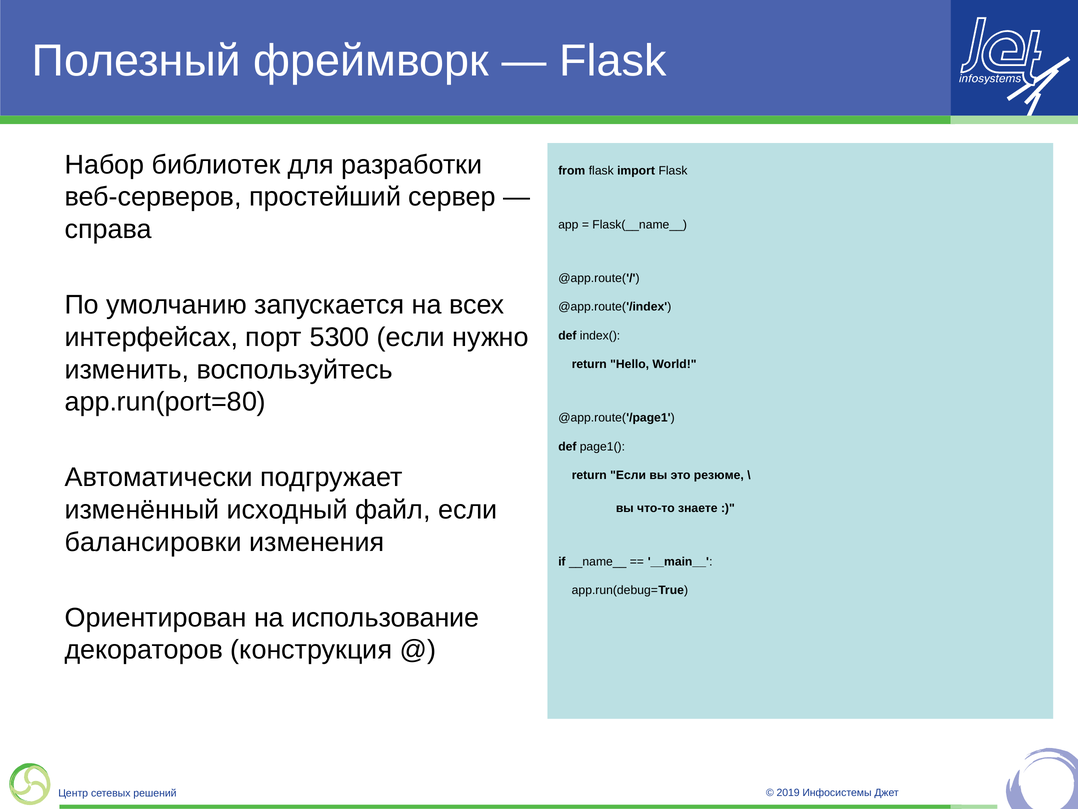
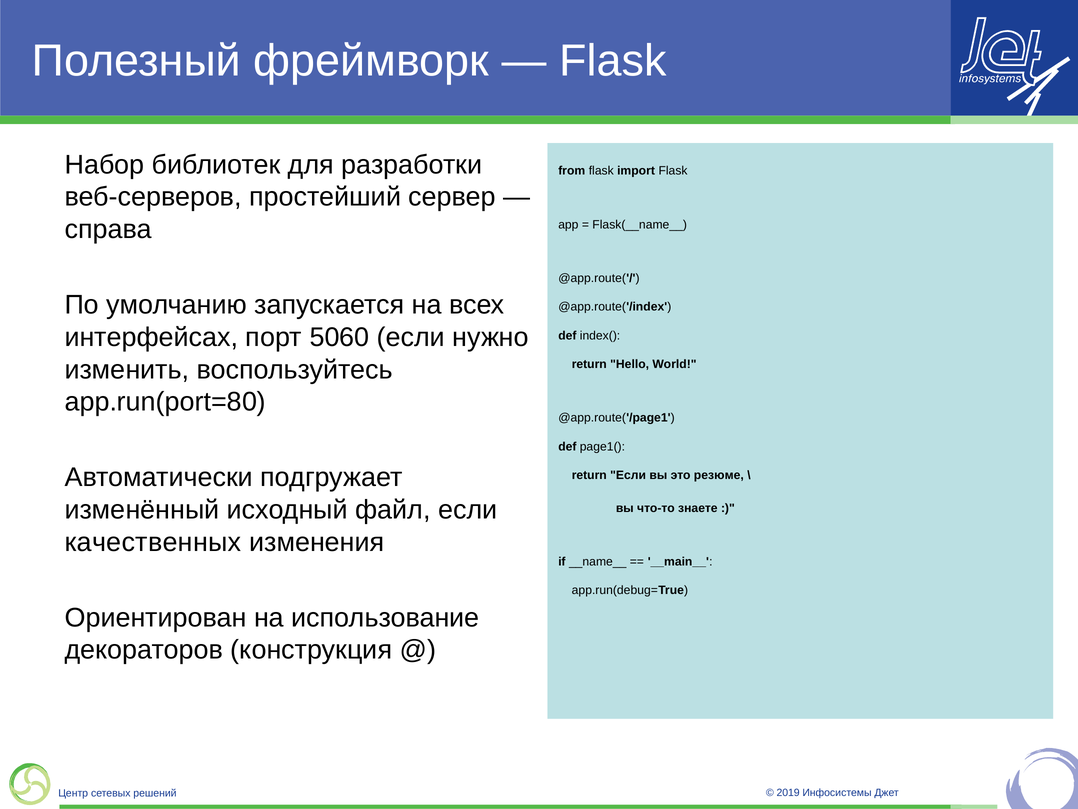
5300: 5300 -> 5060
балансировки: балансировки -> качественных
